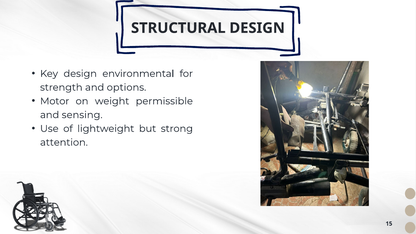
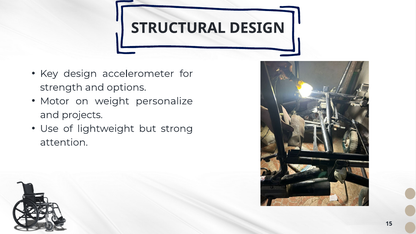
environmental: environmental -> accelerometer
permissible: permissible -> personalize
sensing: sensing -> projects
